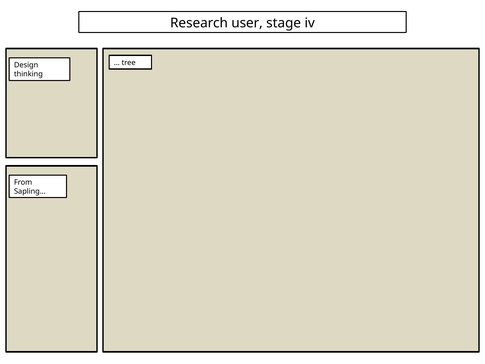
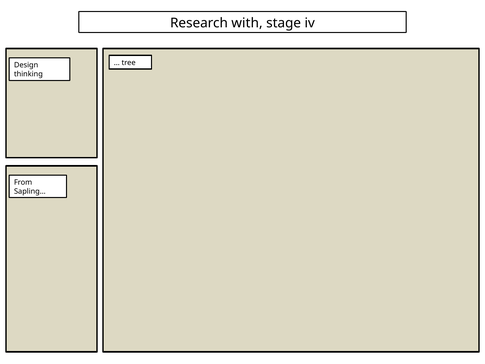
user: user -> with
